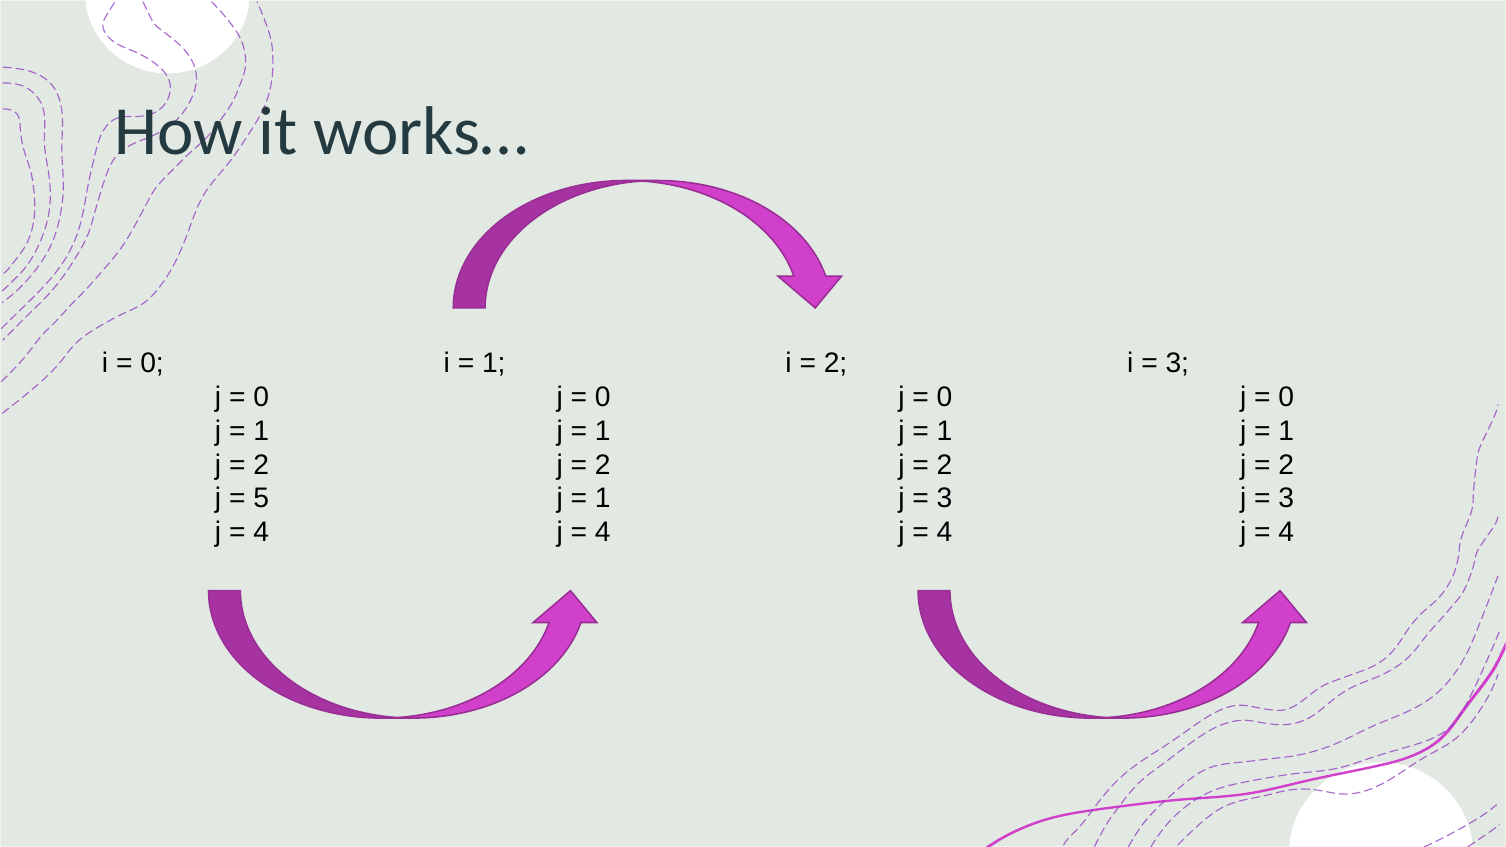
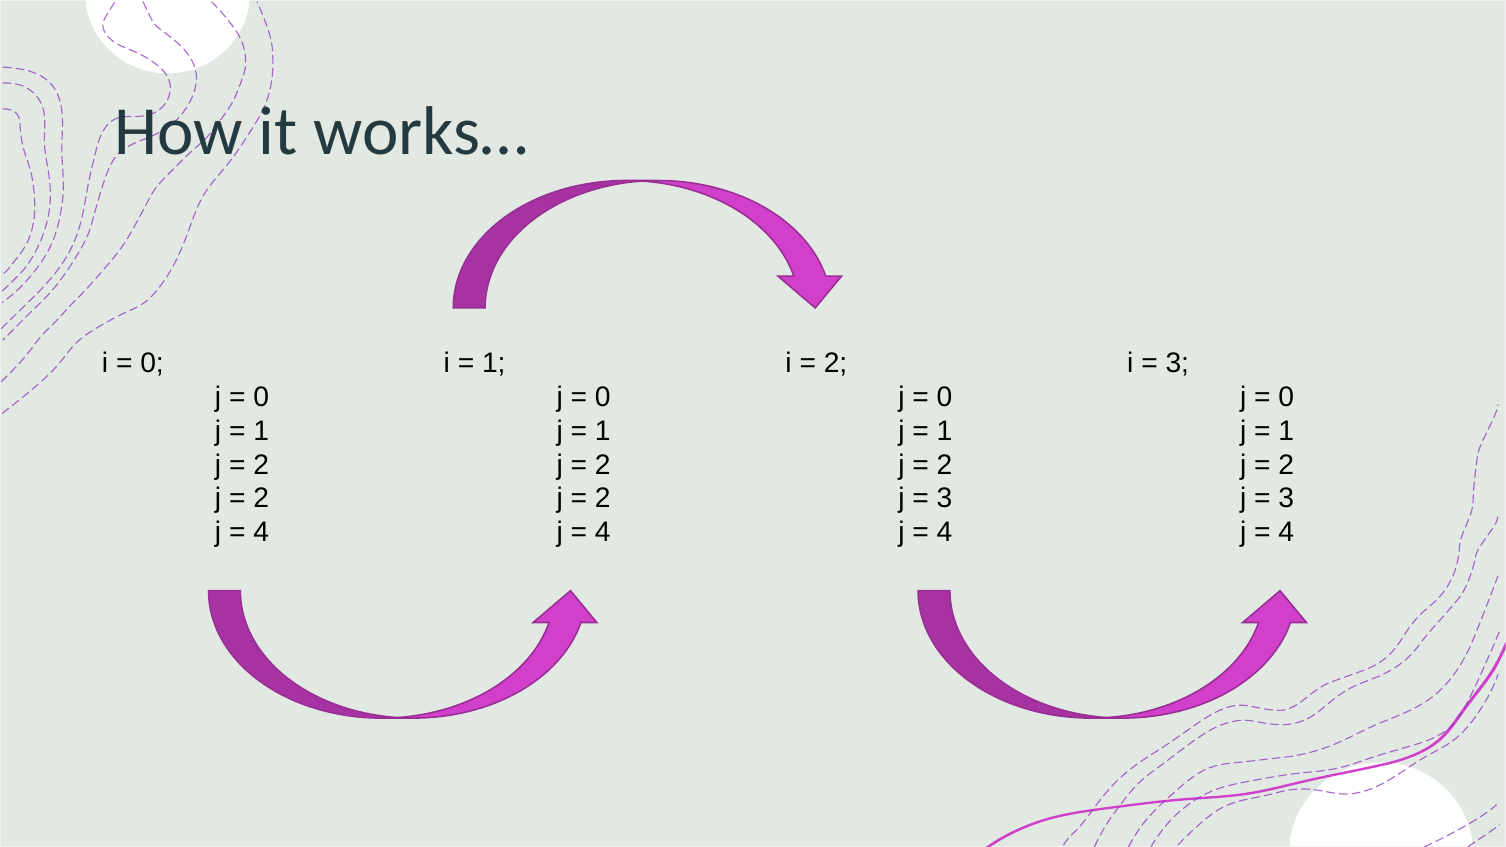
5 at (261, 499): 5 -> 2
1 at (603, 499): 1 -> 2
